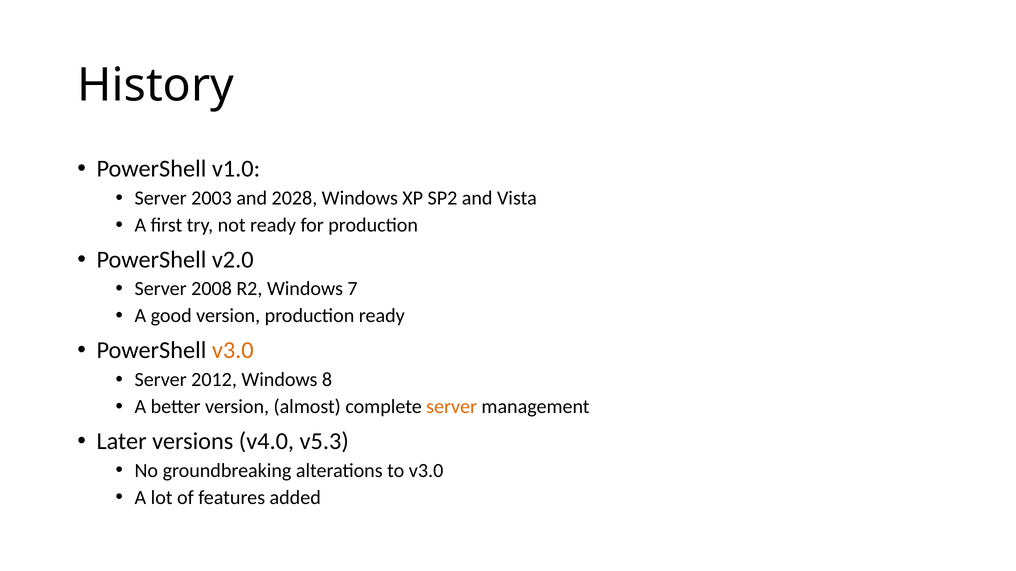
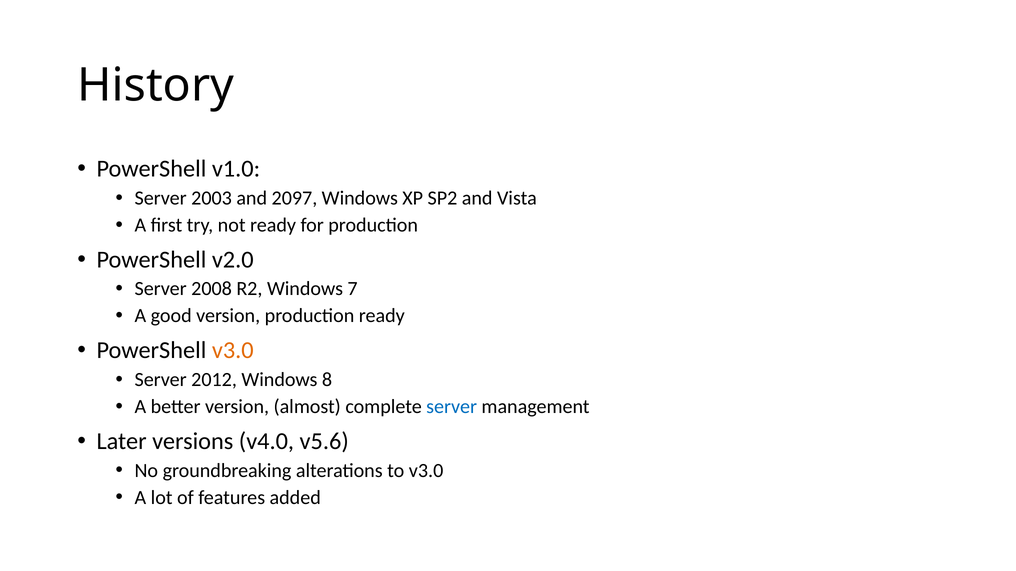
2028: 2028 -> 2097
server at (452, 407) colour: orange -> blue
v5.3: v5.3 -> v5.6
